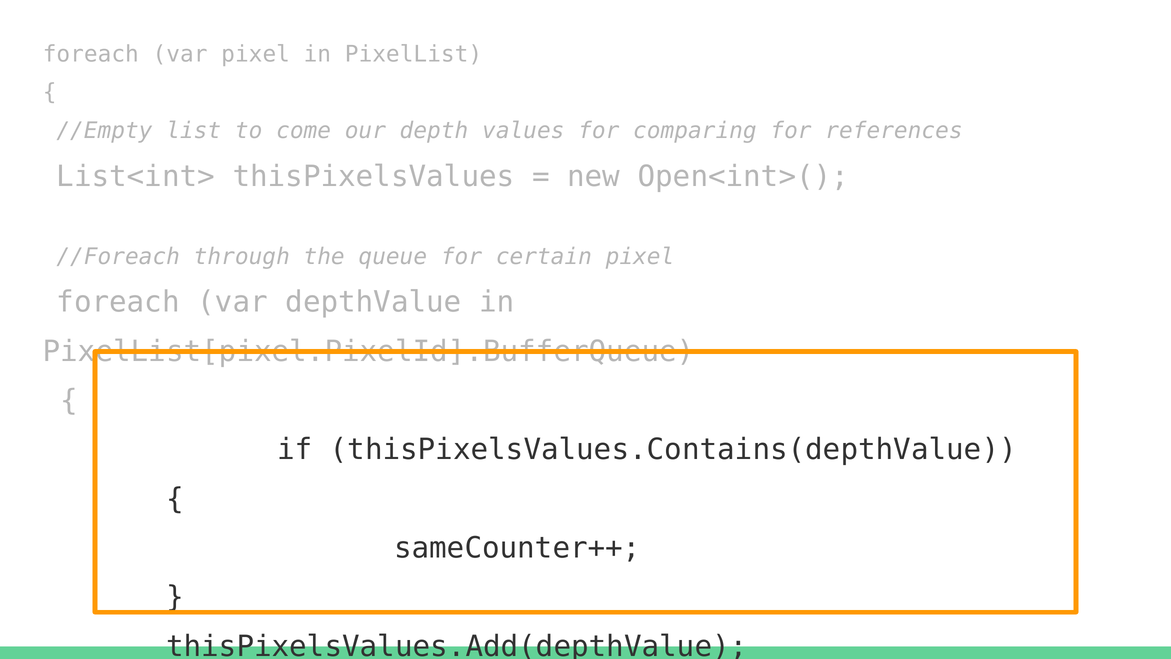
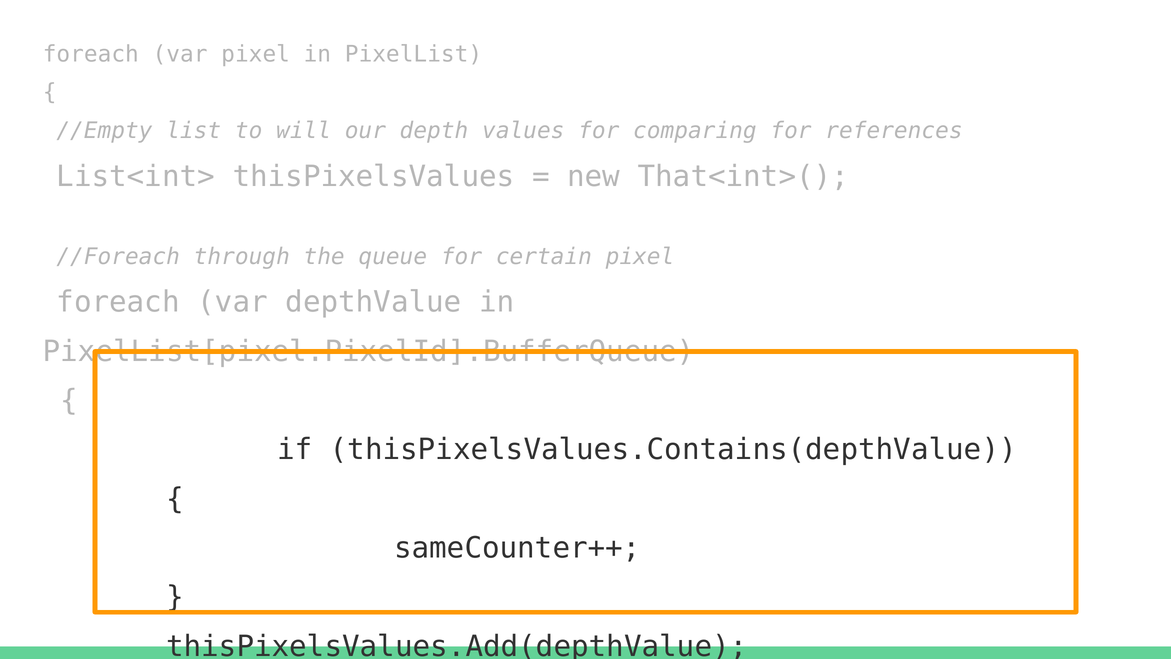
come: come -> will
Open<int>(: Open<int>( -> That<int>(
